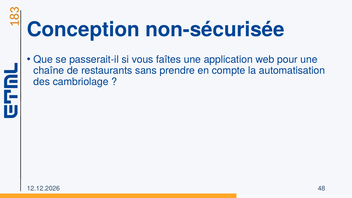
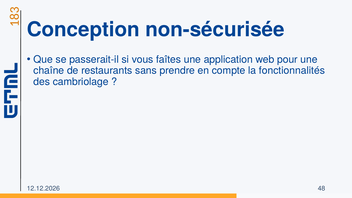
automatisation: automatisation -> fonctionnalités
